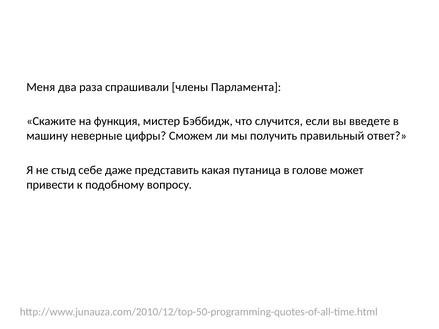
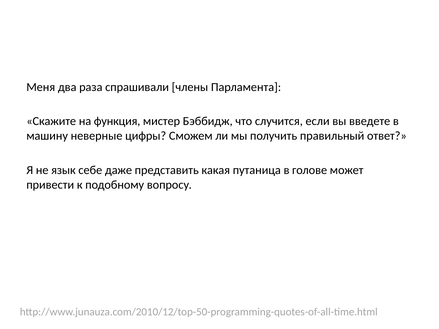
стыд: стыд -> язык
